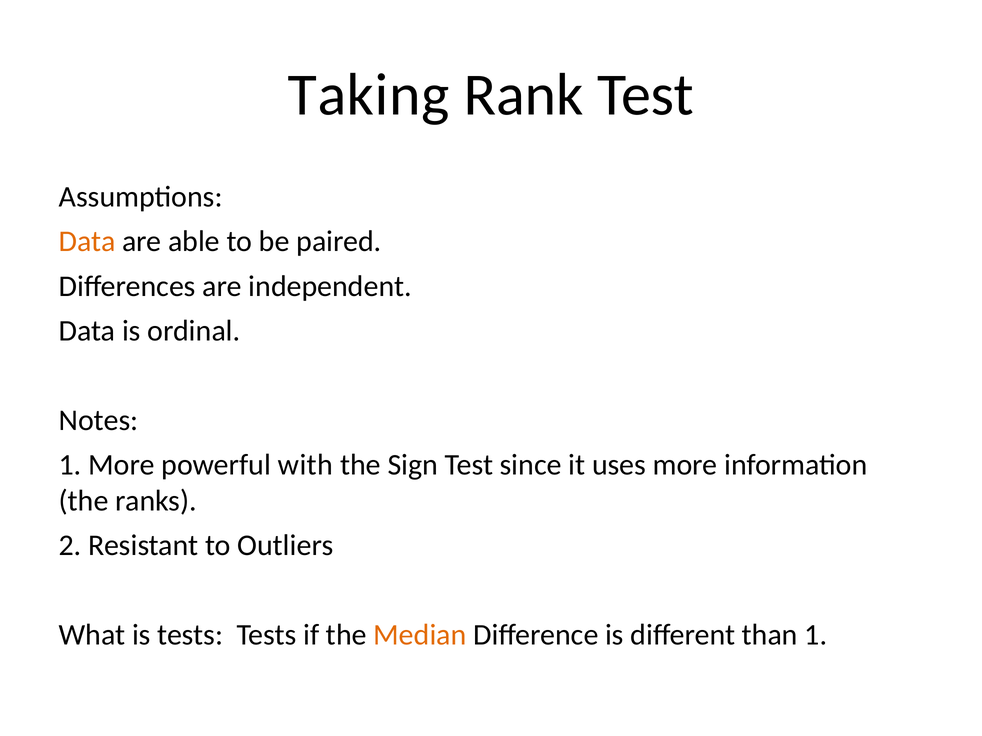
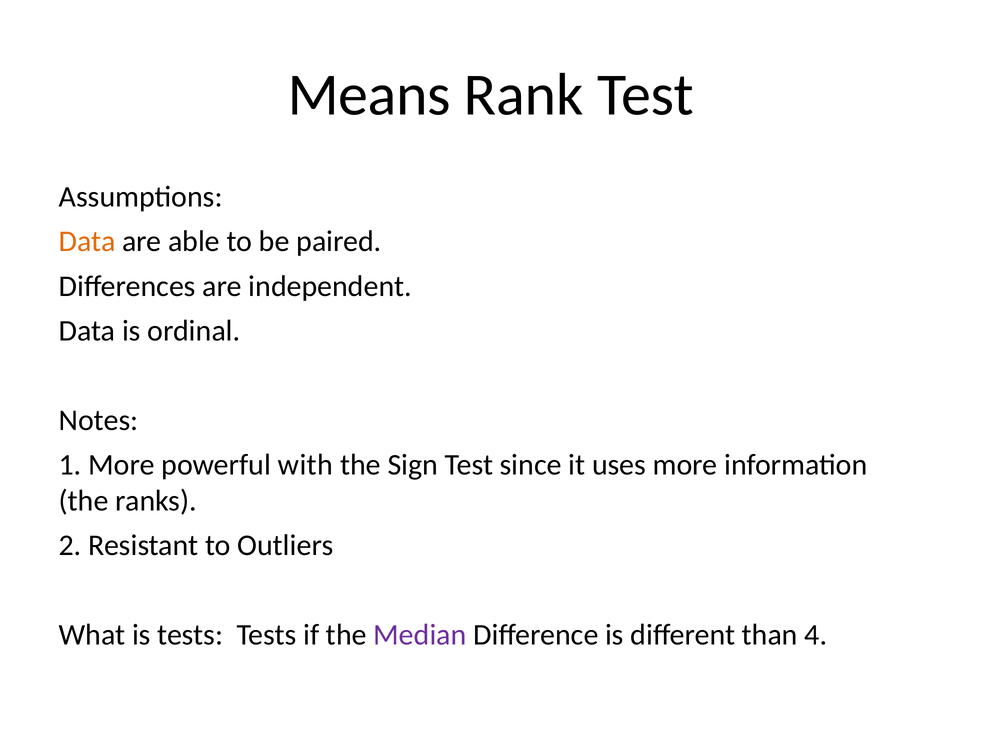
Taking: Taking -> Means
Median colour: orange -> purple
than 1: 1 -> 4
